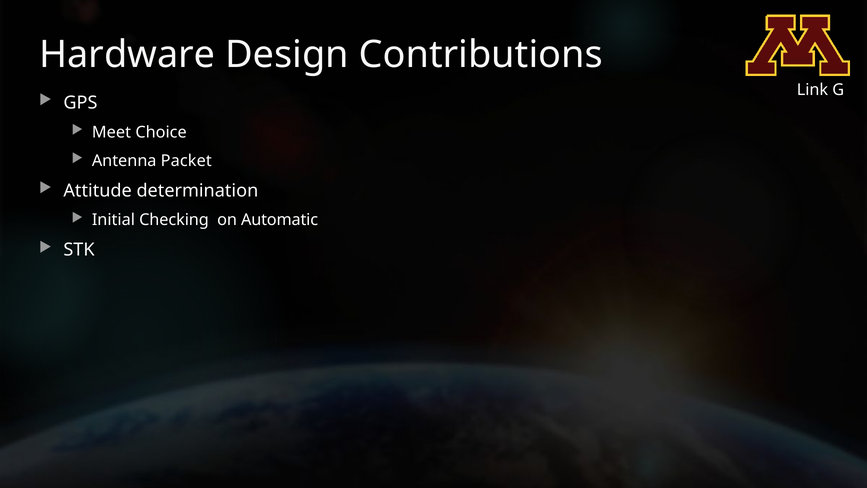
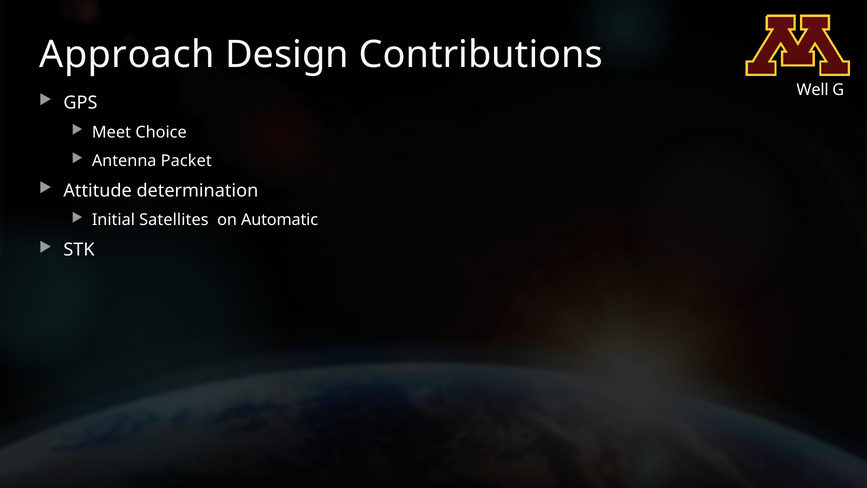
Hardware: Hardware -> Approach
Link: Link -> Well
Checking: Checking -> Satellites
